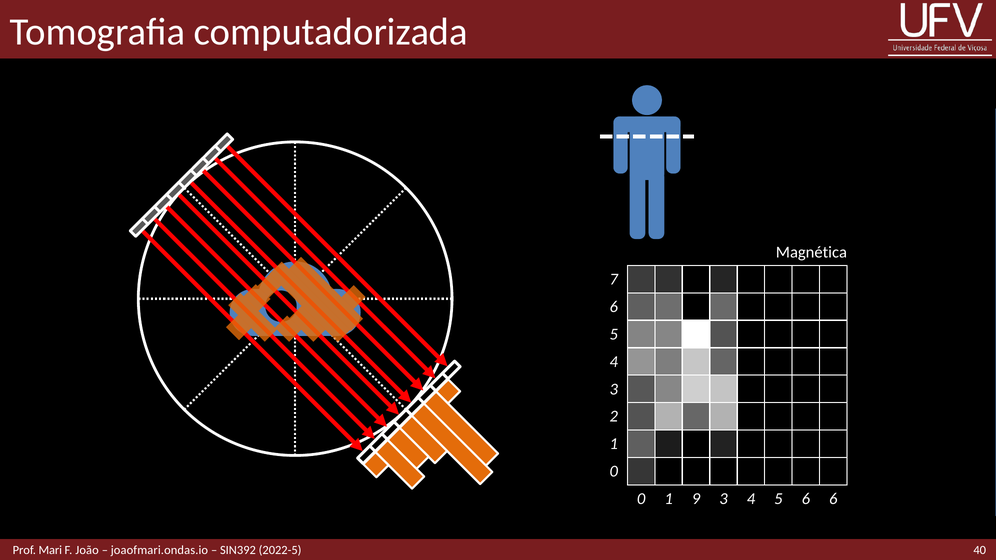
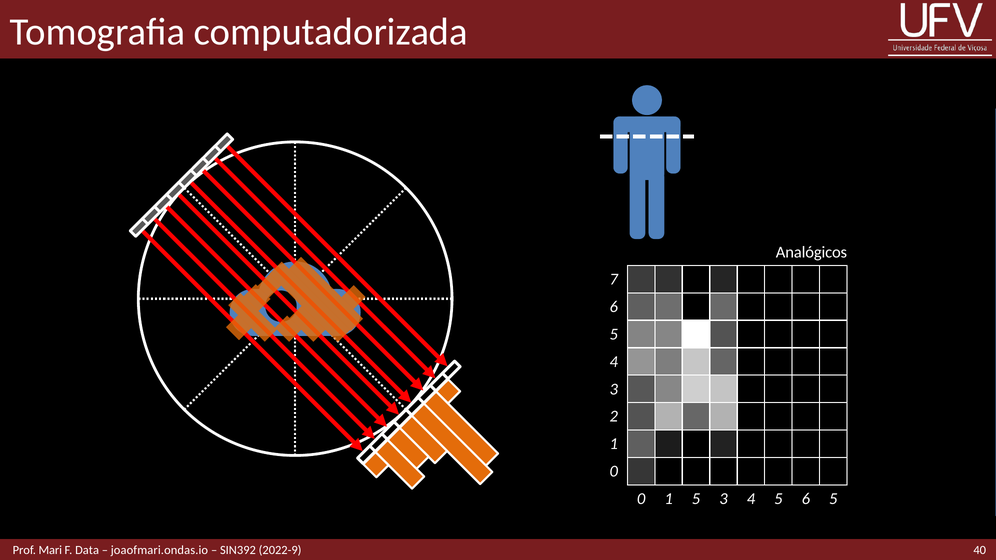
Magnética: Magnética -> Analógicos
1 9: 9 -> 5
5 6 6: 6 -> 5
João: João -> Data
2022-5: 2022-5 -> 2022-9
